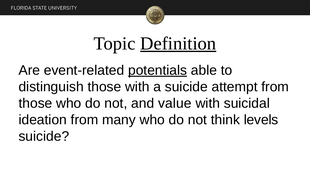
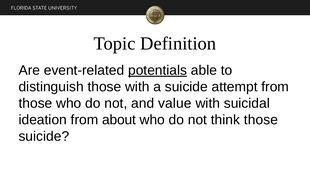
Definition underline: present -> none
many: many -> about
think levels: levels -> those
